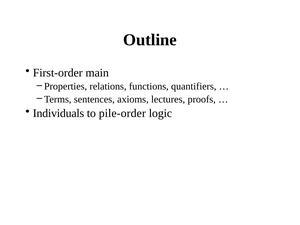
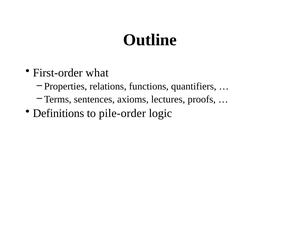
main: main -> what
Individuals: Individuals -> Definitions
